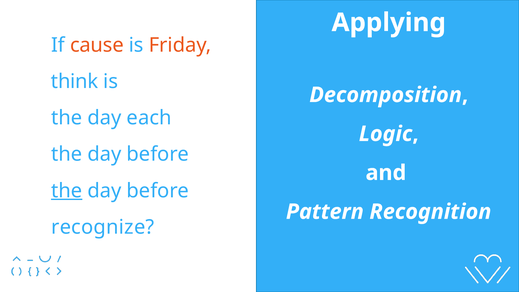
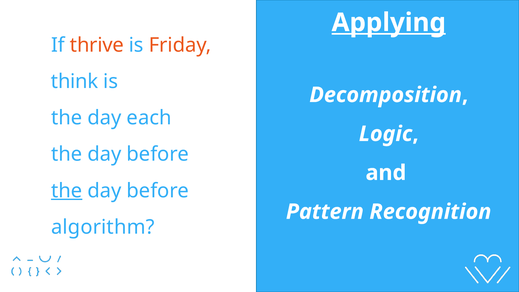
Applying underline: none -> present
cause: cause -> thrive
recognize: recognize -> algorithm
